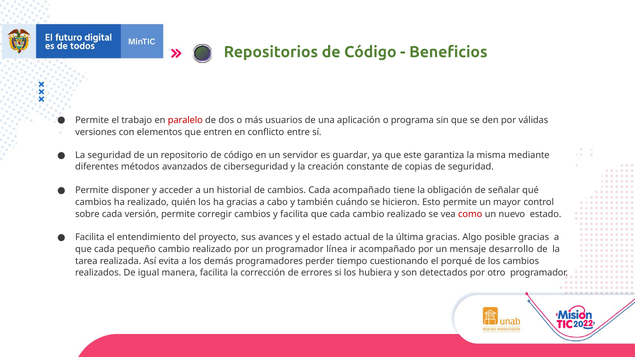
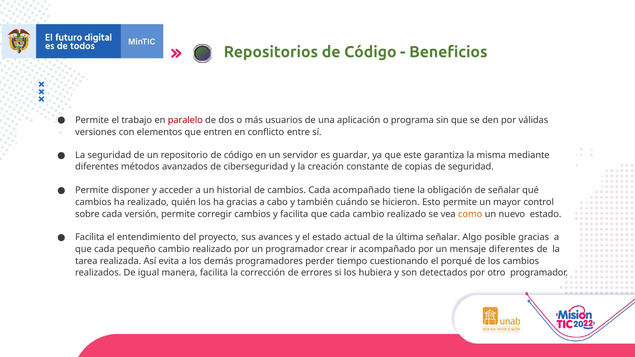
como colour: red -> orange
última gracias: gracias -> señalar
línea: línea -> crear
mensaje desarrollo: desarrollo -> diferentes
